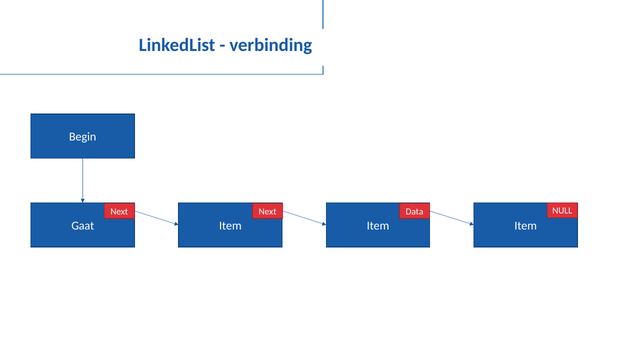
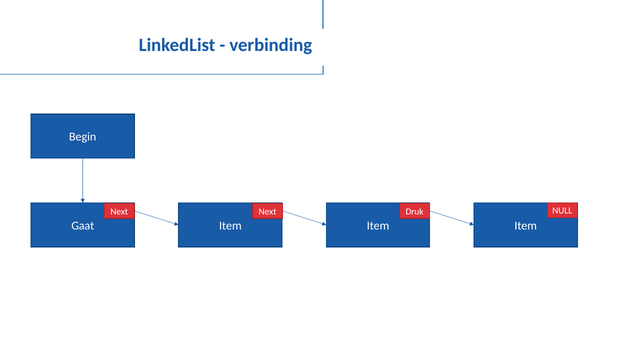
Data: Data -> Druk
